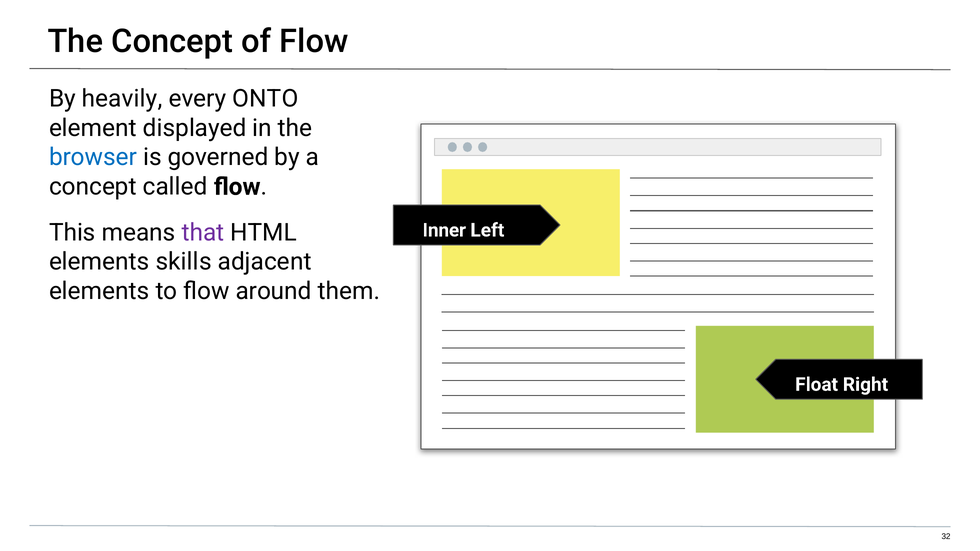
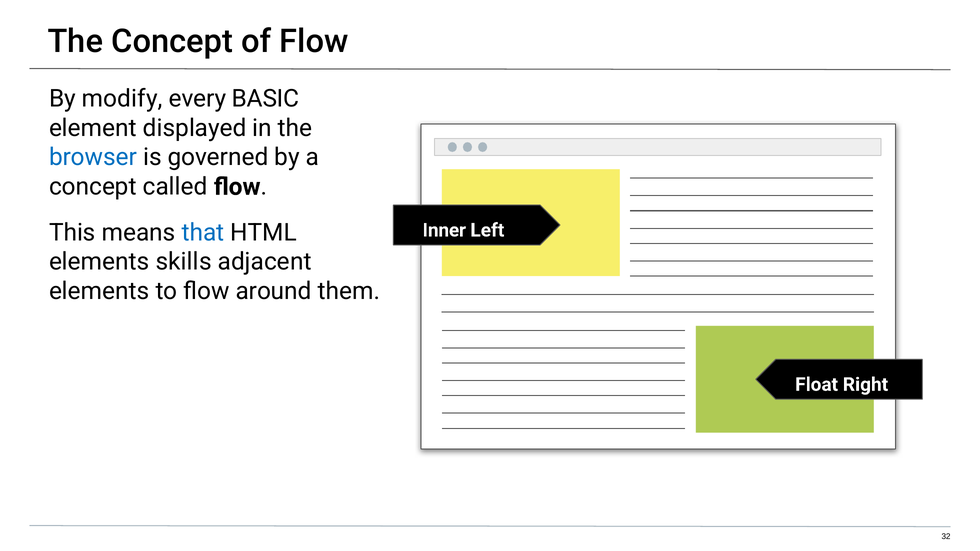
heavily: heavily -> modify
ONTO: ONTO -> BASIC
that colour: purple -> blue
